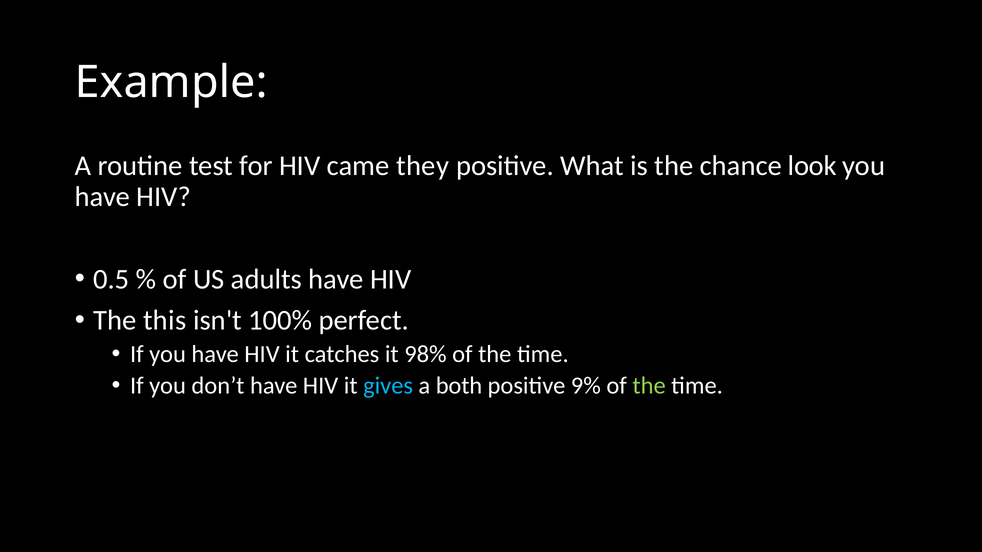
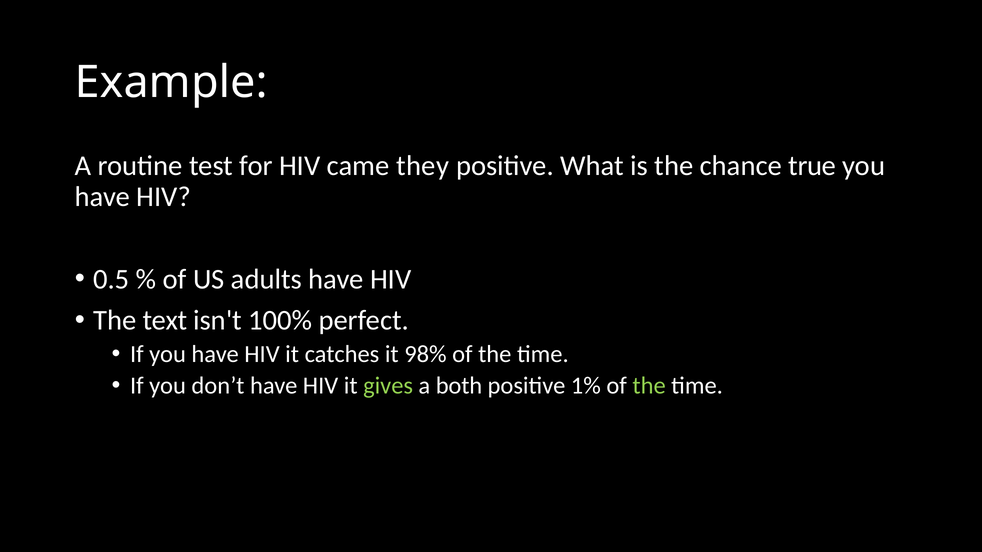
look: look -> true
this: this -> text
gives colour: light blue -> light green
9%: 9% -> 1%
